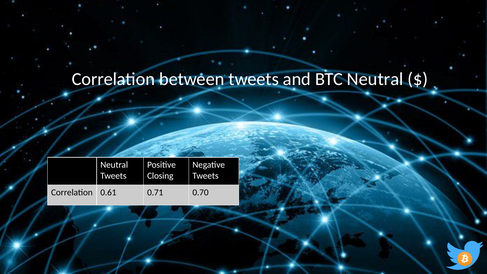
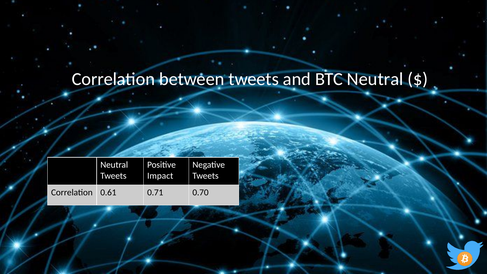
Closing: Closing -> Impact
